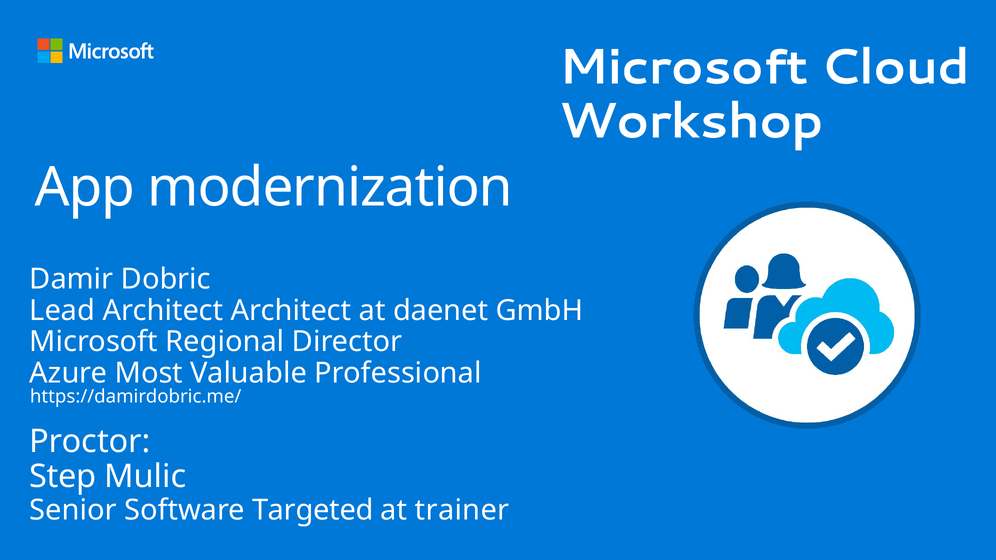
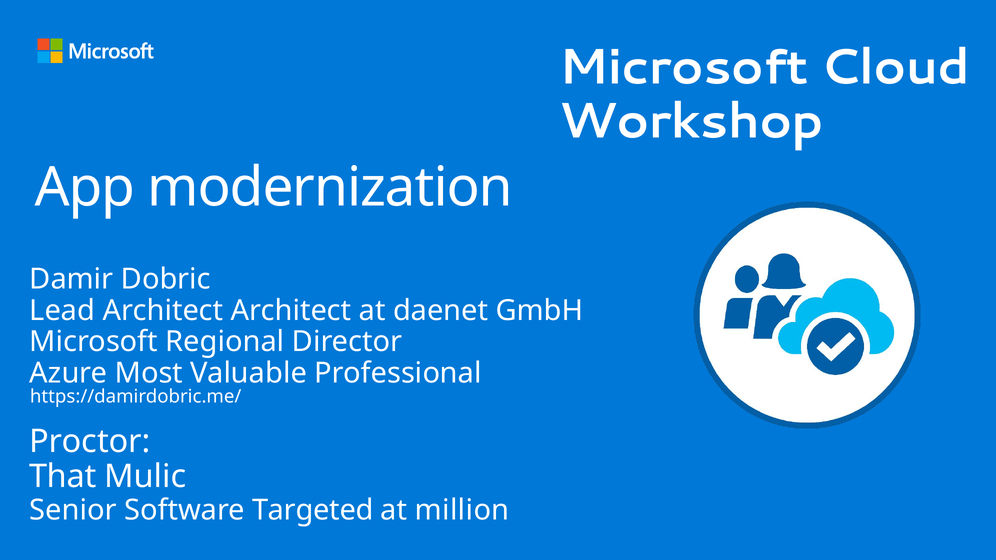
Step: Step -> That
trainer: trainer -> million
